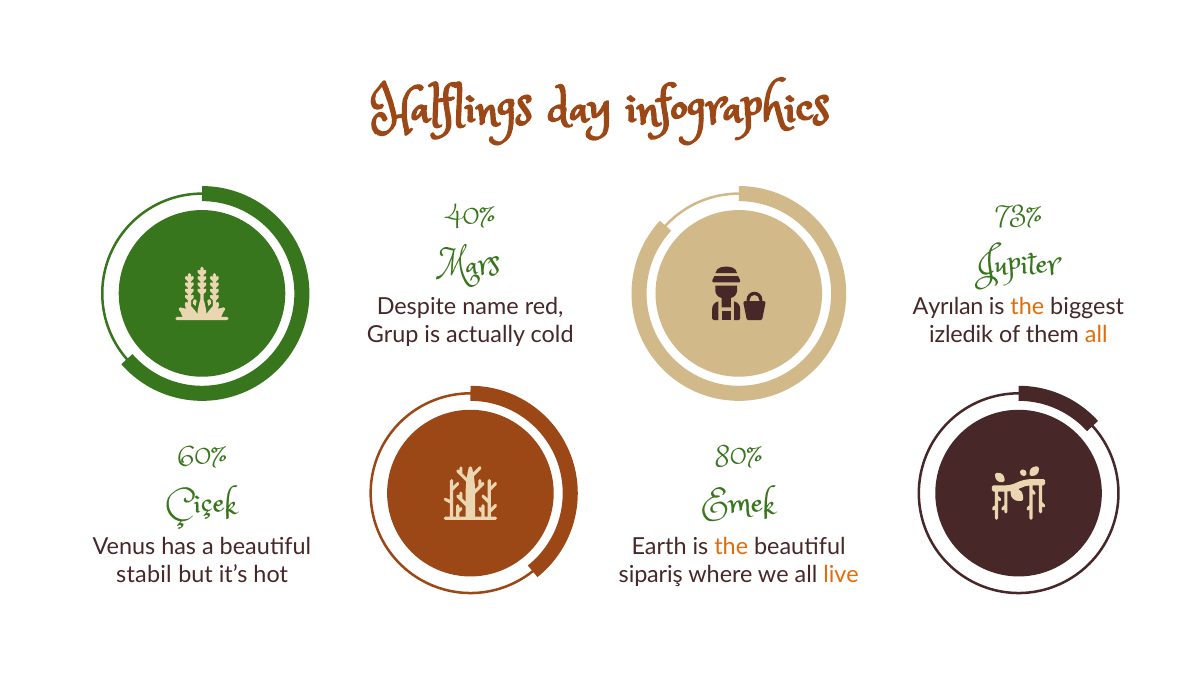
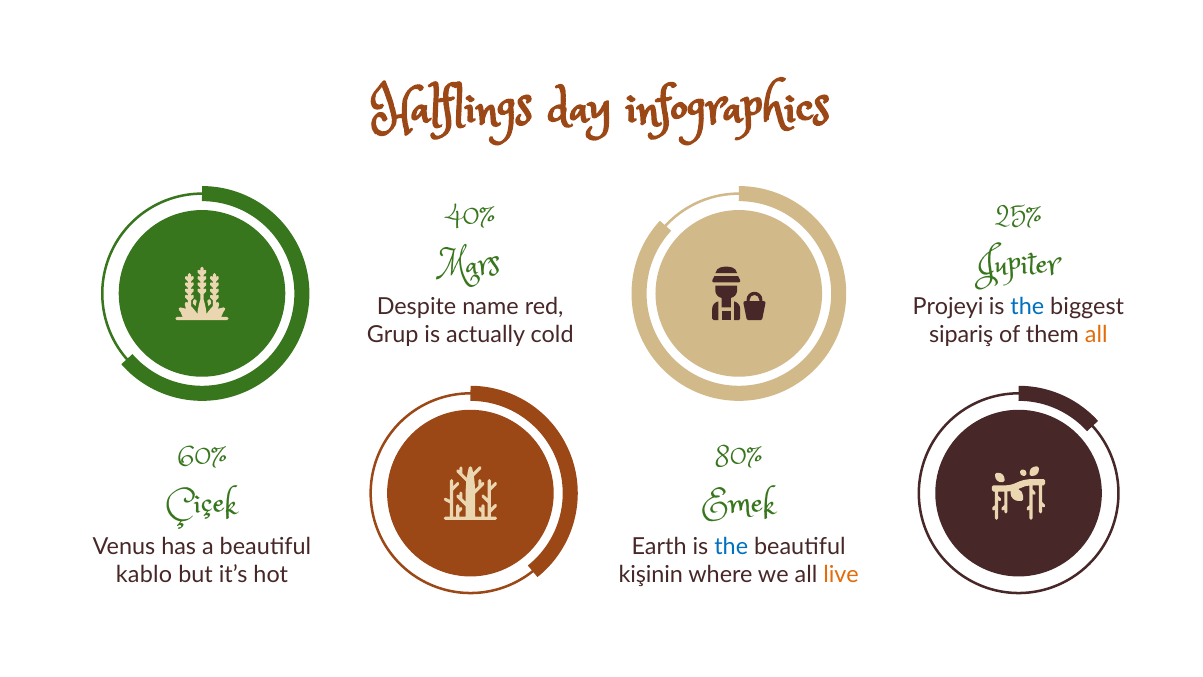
73%: 73% -> 25%
Ayrılan: Ayrılan -> Projeyi
the at (1027, 307) colour: orange -> blue
izledik: izledik -> sipariş
the at (731, 546) colour: orange -> blue
stabil: stabil -> kablo
sipariş: sipariş -> kişinin
